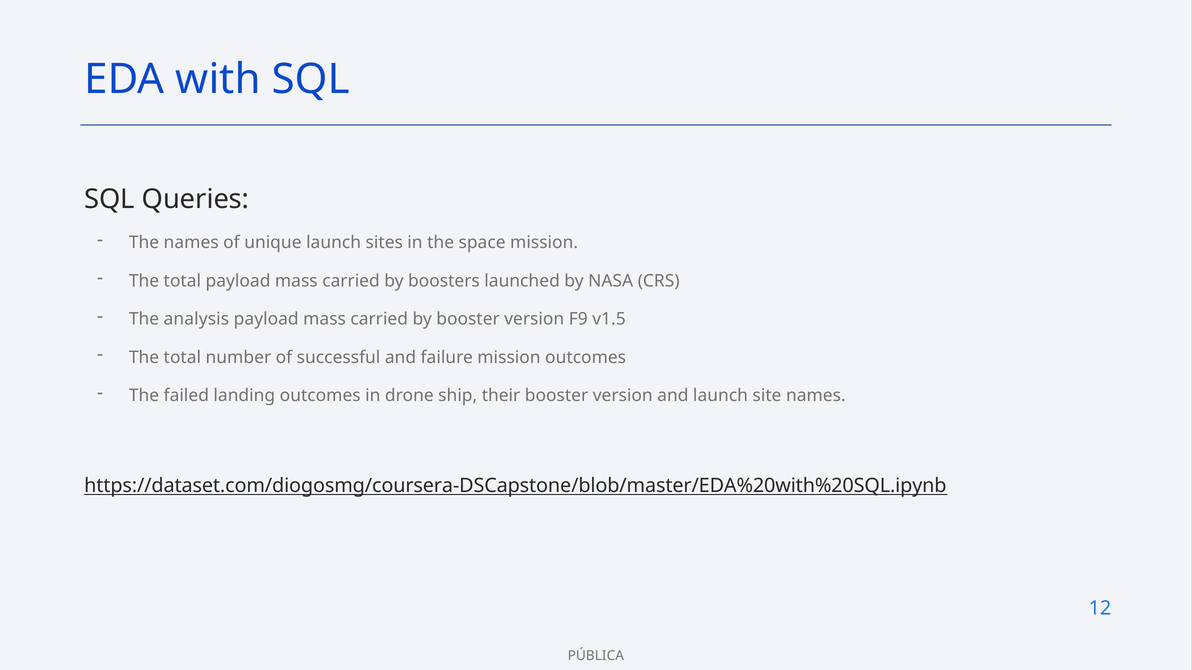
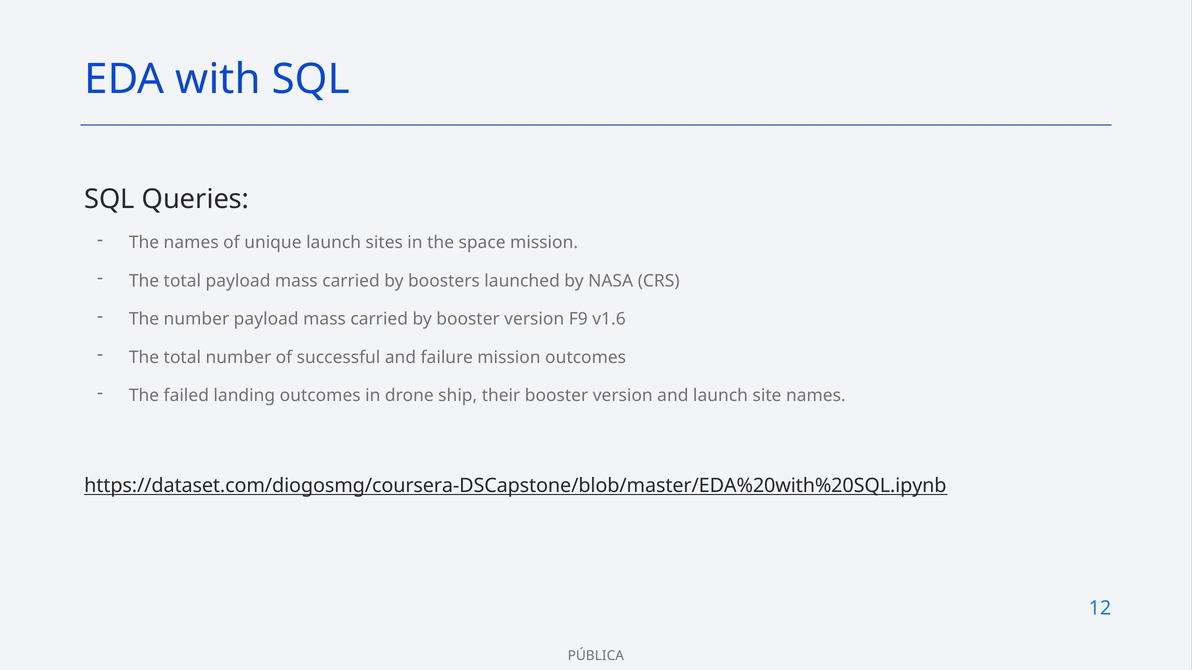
The analysis: analysis -> number
v1.5: v1.5 -> v1.6
